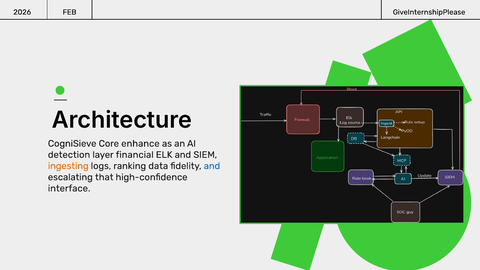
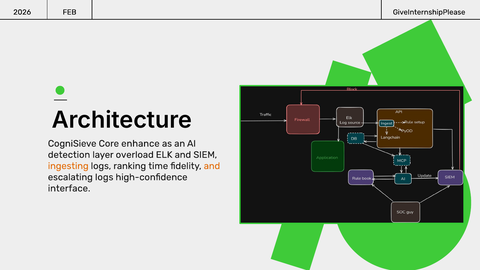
financial: financial -> overload
data: data -> time
and at (212, 166) colour: blue -> orange
escalating that: that -> logs
